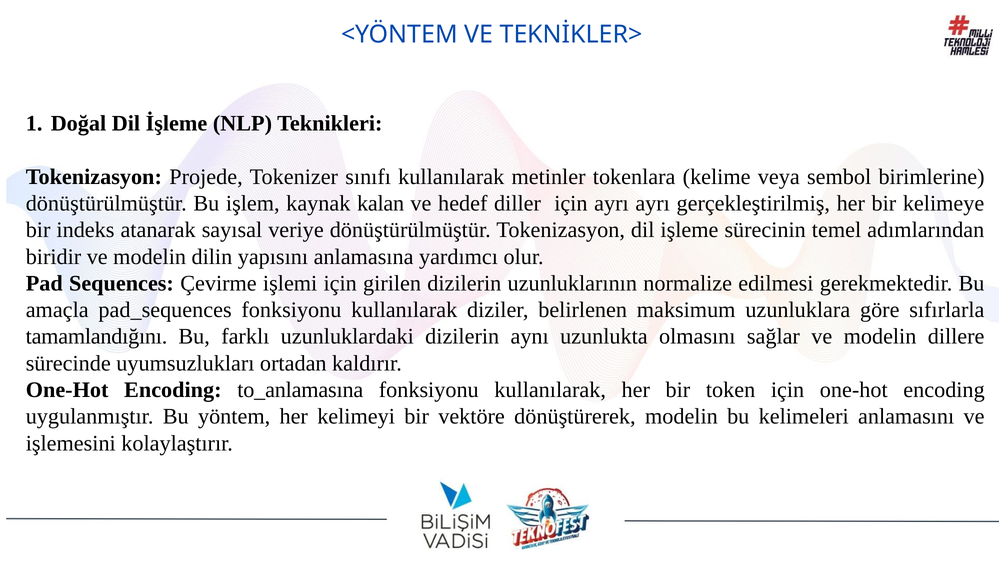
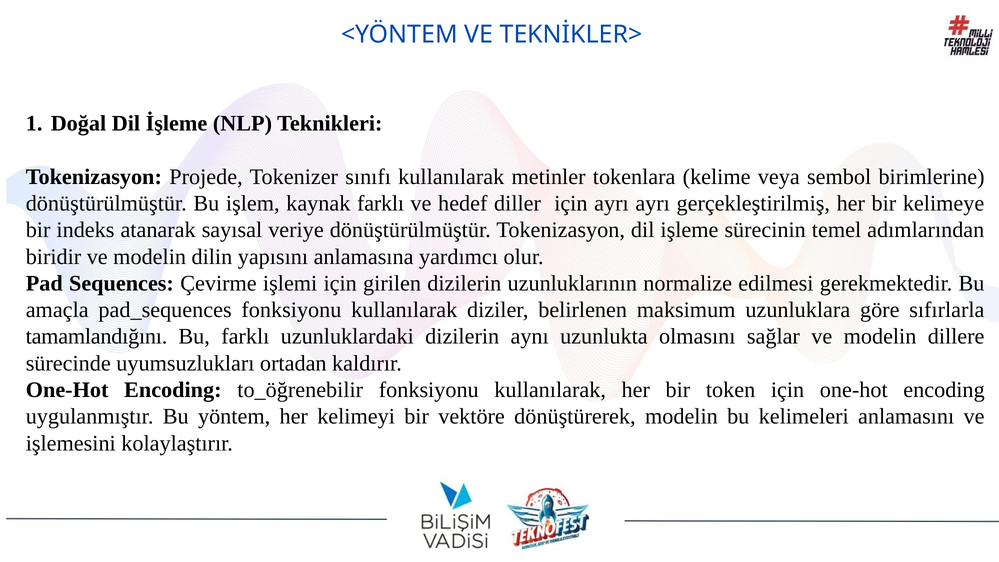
kaynak kalan: kalan -> farklı
to_anlamasına: to_anlamasına -> to_öğrenebilir
